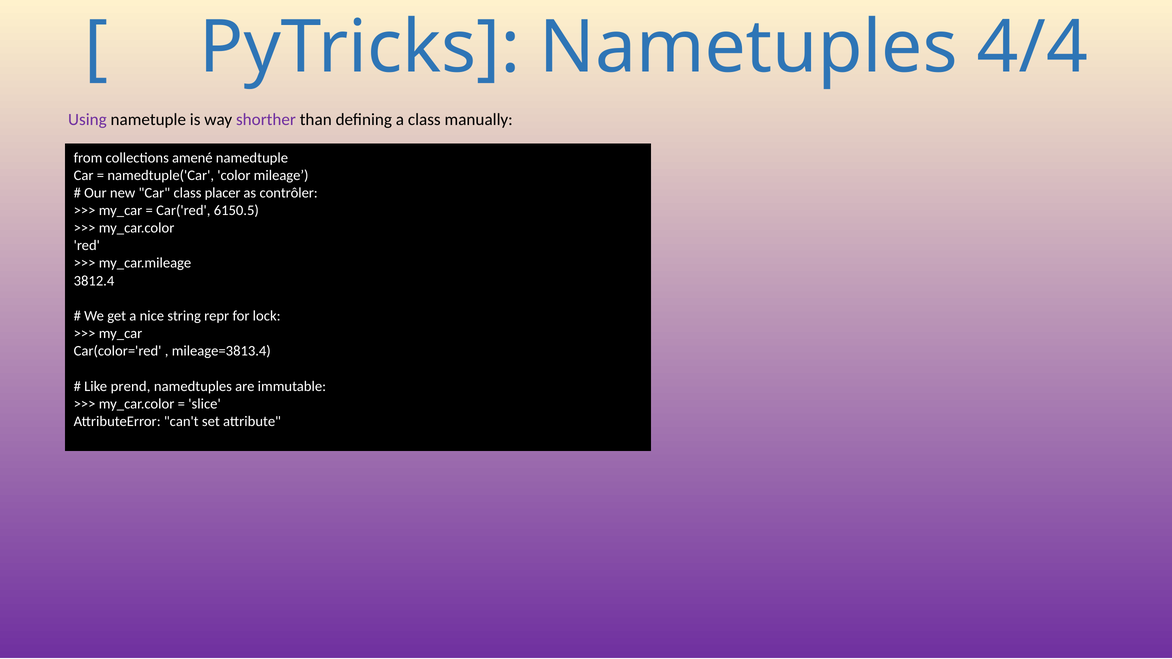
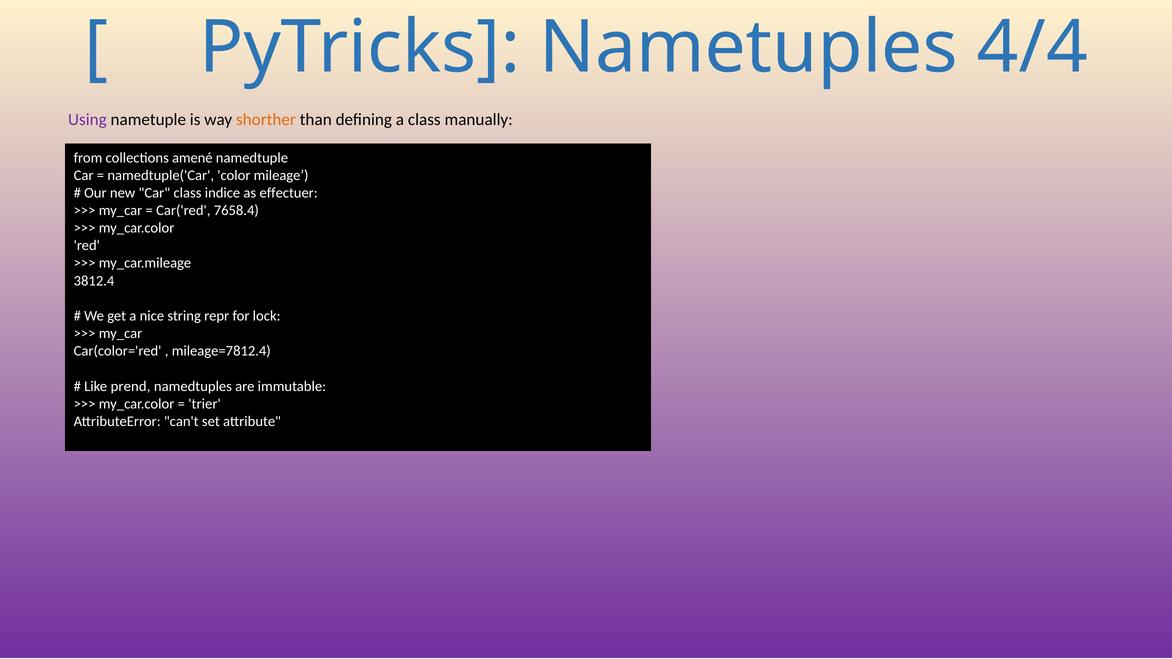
shorther colour: purple -> orange
placer: placer -> indice
contrôler: contrôler -> effectuer
6150.5: 6150.5 -> 7658.4
mileage=3813.4: mileage=3813.4 -> mileage=7812.4
slice: slice -> trier
